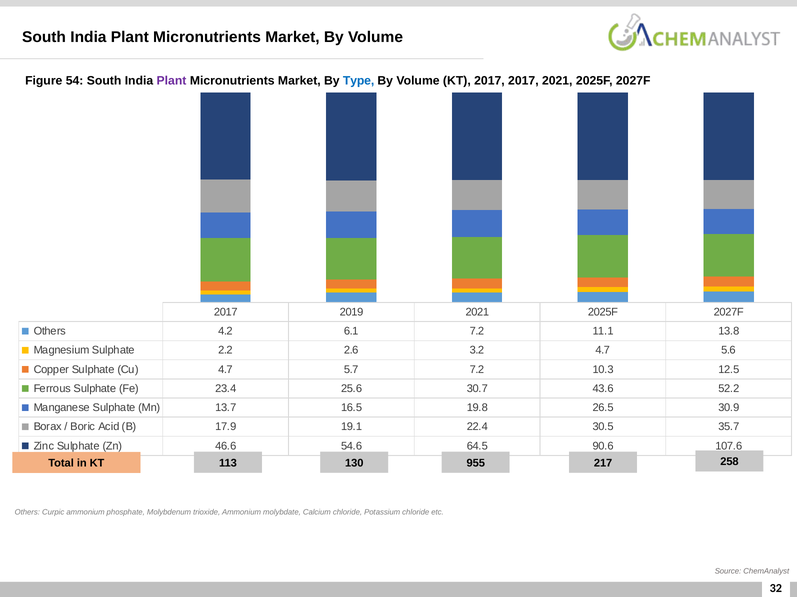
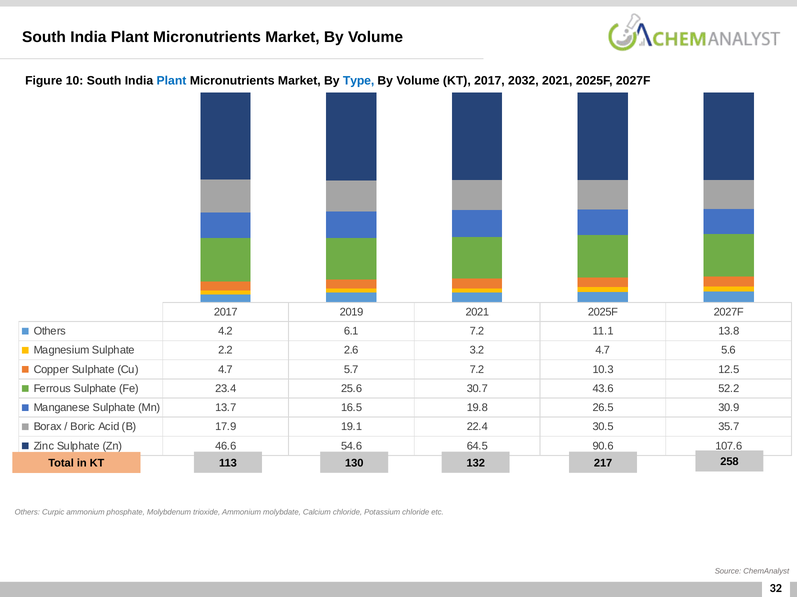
54: 54 -> 10
Plant at (172, 81) colour: purple -> blue
2017 2017: 2017 -> 2032
955: 955 -> 132
